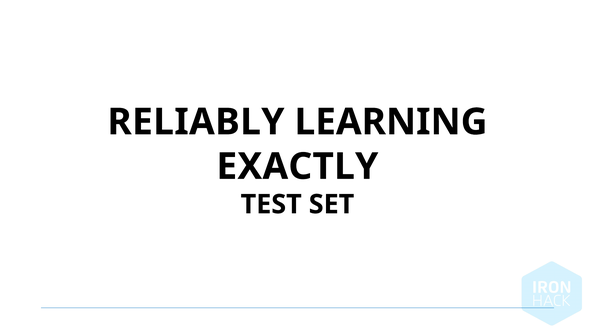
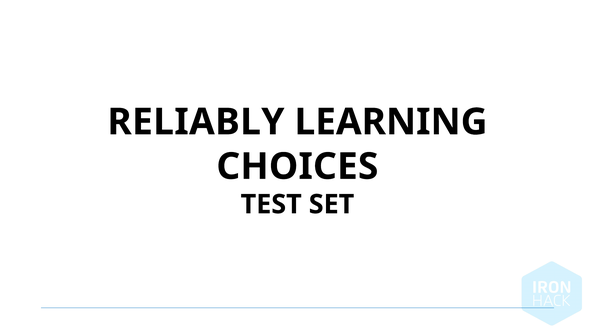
EXACTLY: EXACTLY -> CHOICES
